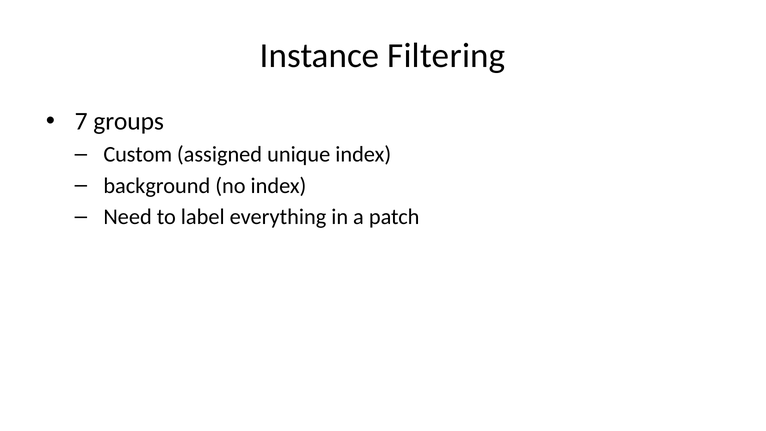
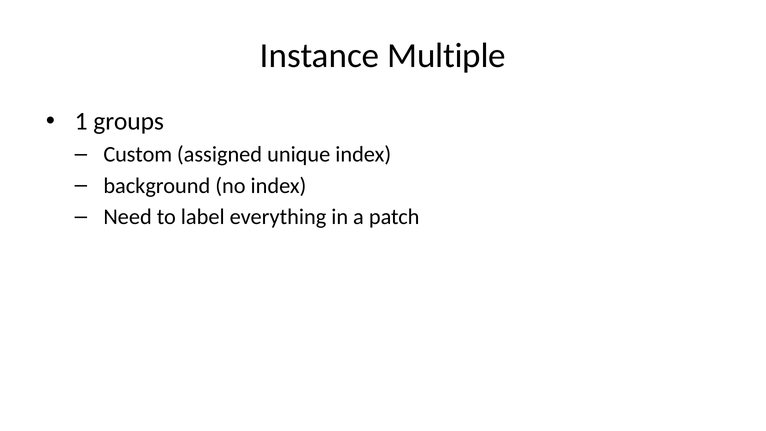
Filtering: Filtering -> Multiple
7: 7 -> 1
